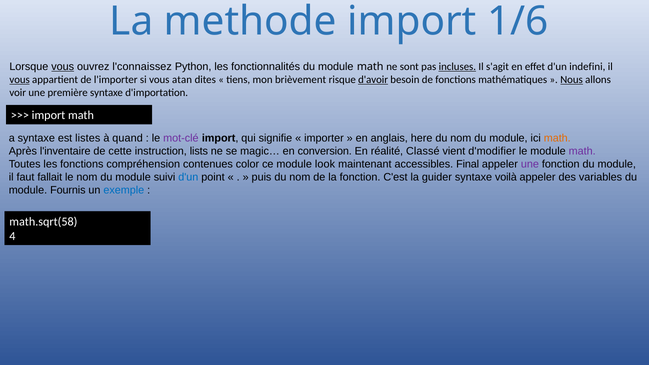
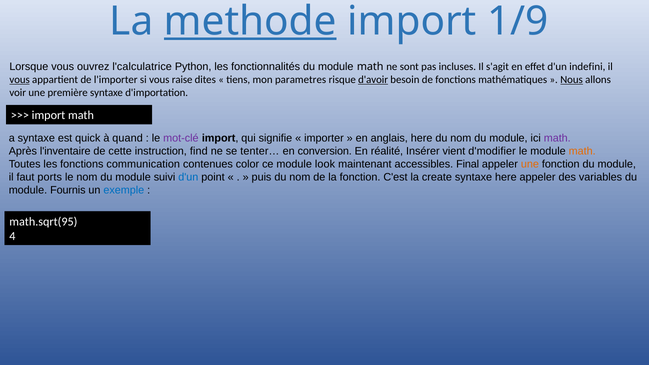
methode underline: none -> present
1/6: 1/6 -> 1/9
vous at (63, 67) underline: present -> none
l'connaissez: l'connaissez -> l'calculatrice
incluses underline: present -> none
atan: atan -> raise
brièvement: brièvement -> parametres
listes: listes -> quick
math at (557, 138) colour: orange -> purple
lists: lists -> find
magic…: magic… -> tenter…
Classé: Classé -> Insérer
math at (582, 151) colour: purple -> orange
compréhension: compréhension -> communication
une at (530, 164) colour: purple -> orange
fallait: fallait -> ports
guider: guider -> create
syntaxe voilà: voilà -> here
math.sqrt(58: math.sqrt(58 -> math.sqrt(95
